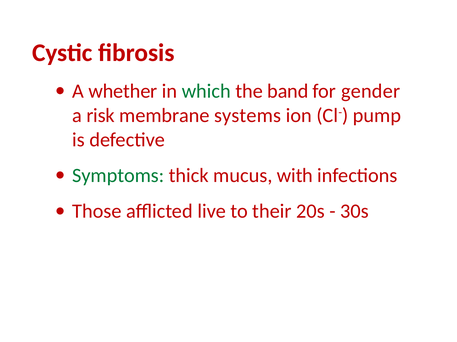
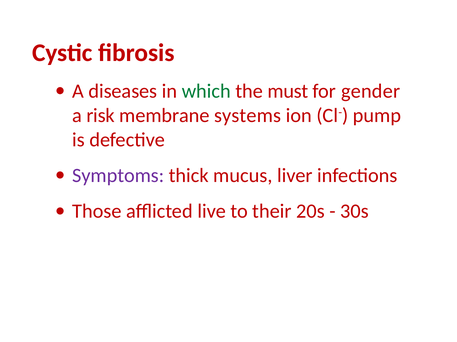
whether: whether -> diseases
band: band -> must
Symptoms colour: green -> purple
with: with -> liver
